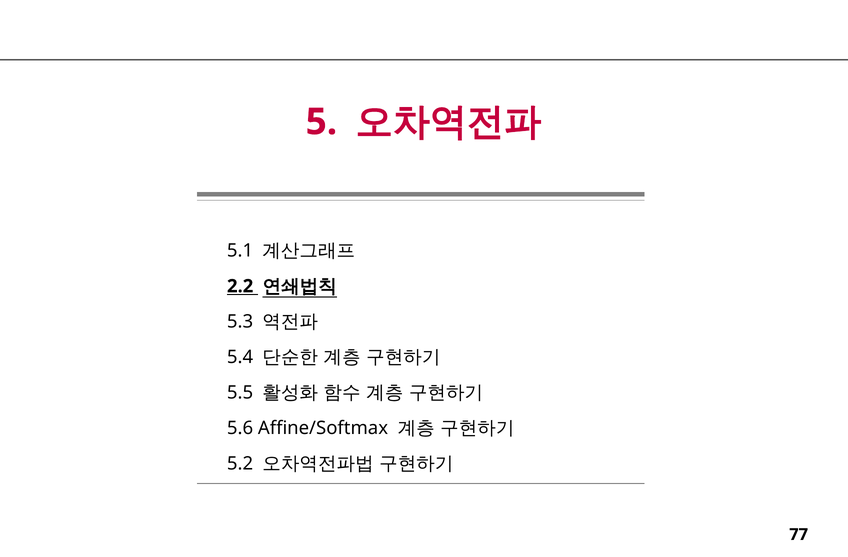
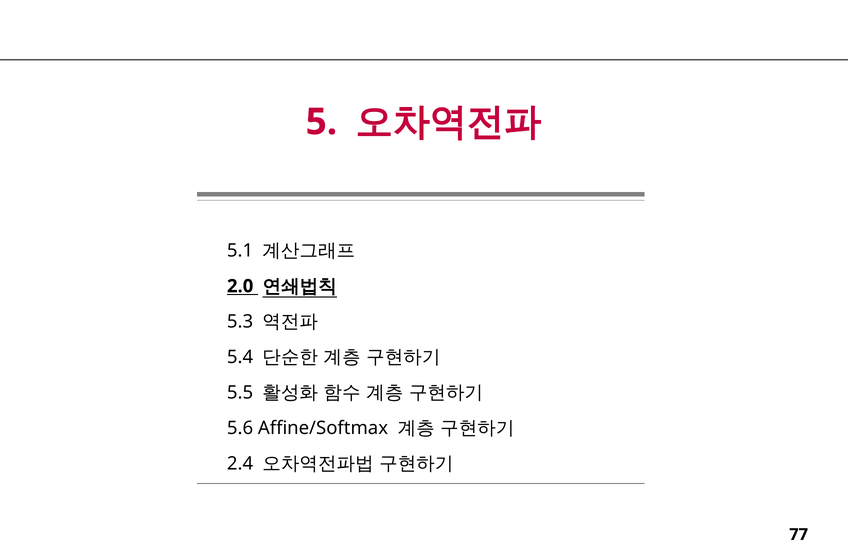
2.2: 2.2 -> 2.0
5.2: 5.2 -> 2.4
